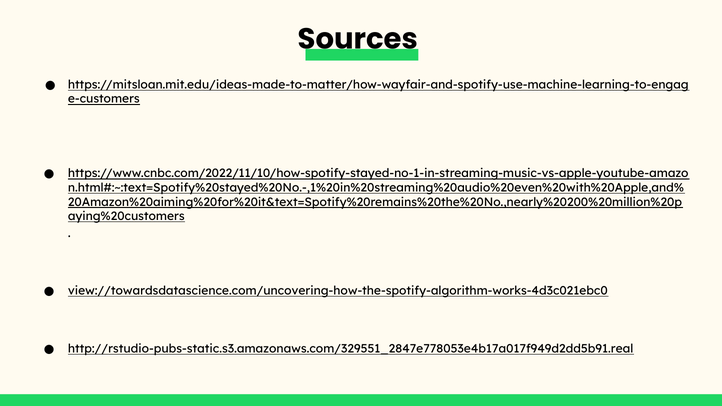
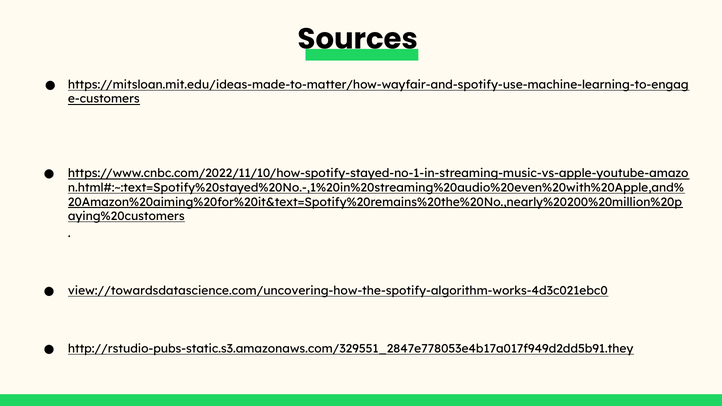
http://rstudio-pubs-static.s3.amazonaws.com/329551_2847e778053e4b17a017f949d2dd5b91.real: http://rstudio-pubs-static.s3.amazonaws.com/329551_2847e778053e4b17a017f949d2dd5b91.real -> http://rstudio-pubs-static.s3.amazonaws.com/329551_2847e778053e4b17a017f949d2dd5b91.they
